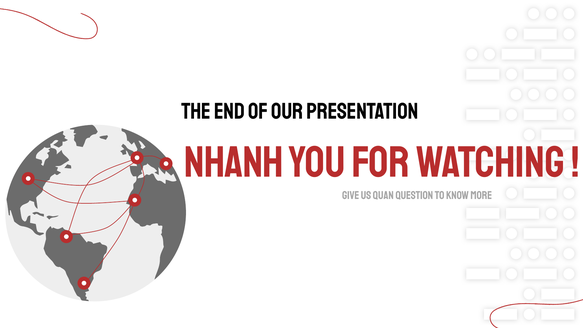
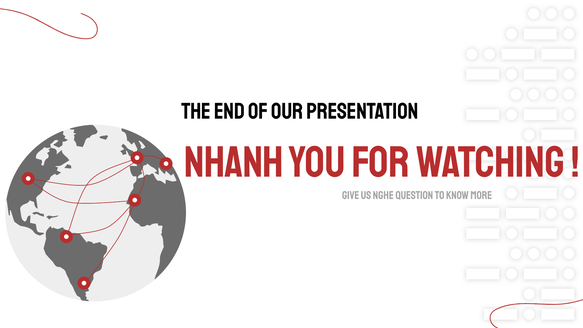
quan: quan -> nghe
